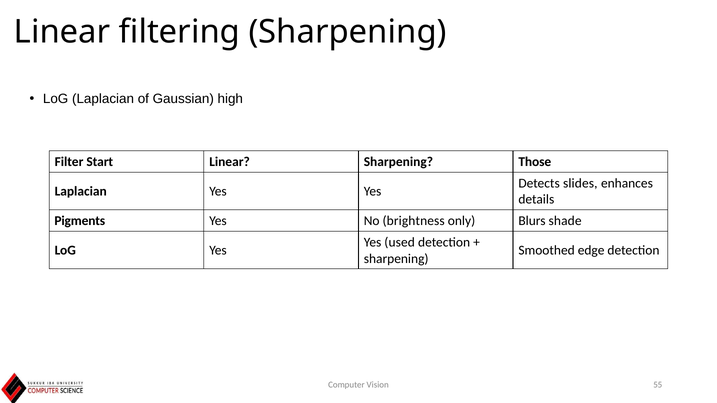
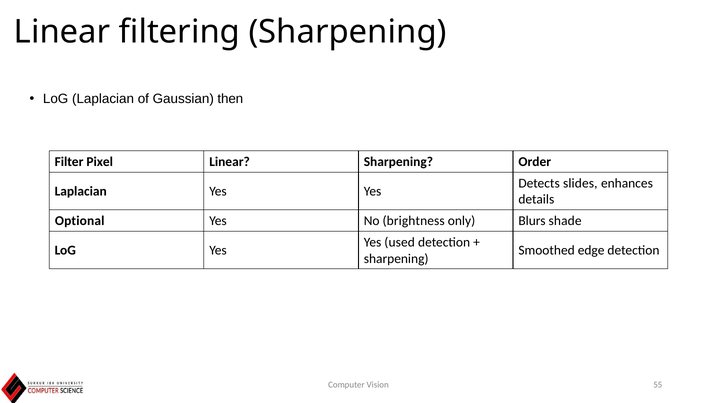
high: high -> then
Start: Start -> Pixel
Those: Those -> Order
Pigments: Pigments -> Optional
